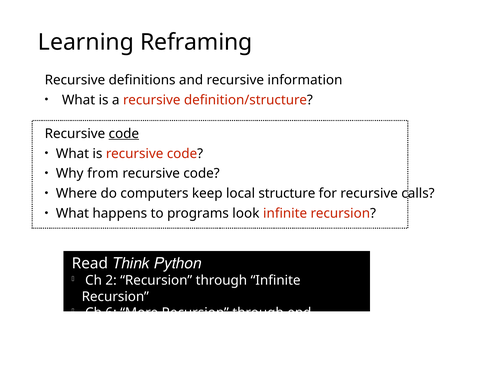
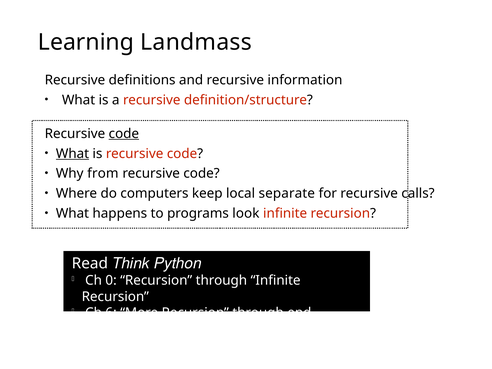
Reframing: Reframing -> Landmass
What at (72, 154) underline: none -> present
structure: structure -> separate
2: 2 -> 0
